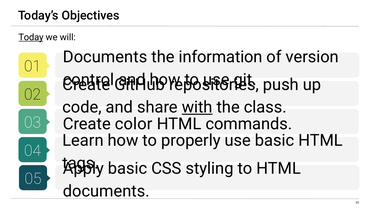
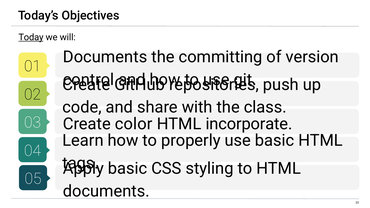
information: information -> committing
with underline: present -> none
commands: commands -> incorporate
